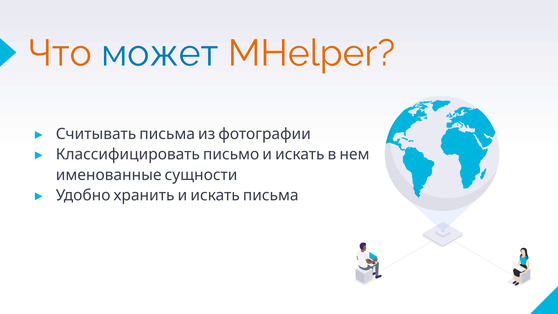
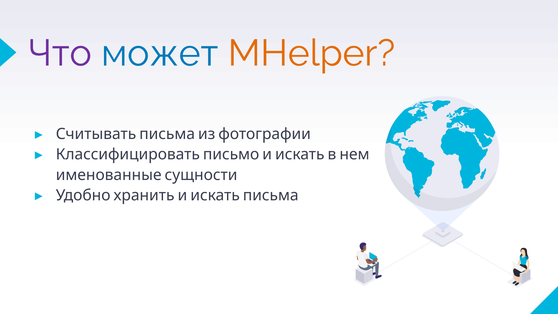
Что colour: orange -> purple
